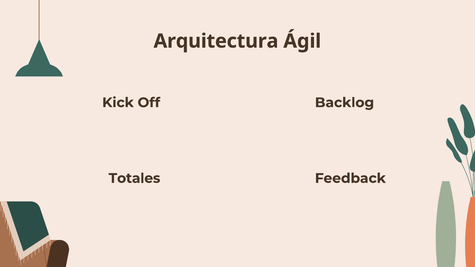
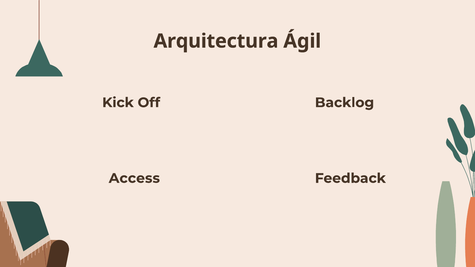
Totales: Totales -> Access
